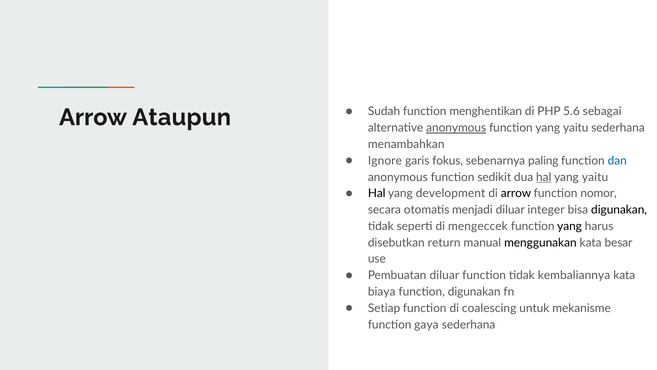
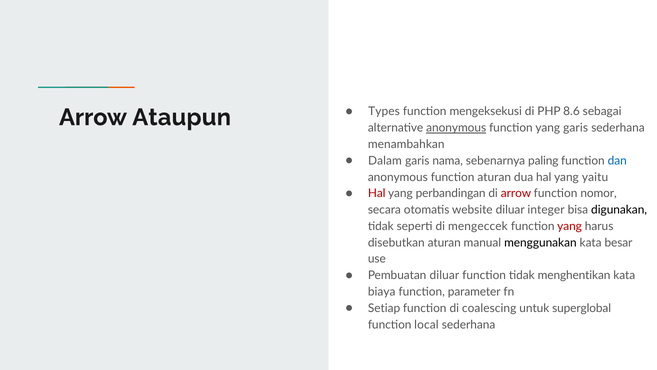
Sudah: Sudah -> Types
menghentikan: menghentikan -> mengeksekusi
5.6: 5.6 -> 8.6
function yang yaitu: yaitu -> garis
Ignore: Ignore -> Dalam
fokus: fokus -> nama
function sedikit: sedikit -> aturan
hal at (544, 177) underline: present -> none
Hal at (377, 193) colour: black -> red
development: development -> perbandingan
arrow at (516, 193) colour: black -> red
menjadi: menjadi -> website
yang at (570, 226) colour: black -> red
disebutkan return: return -> aturan
kembaliannya: kembaliannya -> menghentikan
function digunakan: digunakan -> parameter
mekanisme: mekanisme -> superglobal
gaya: gaya -> local
